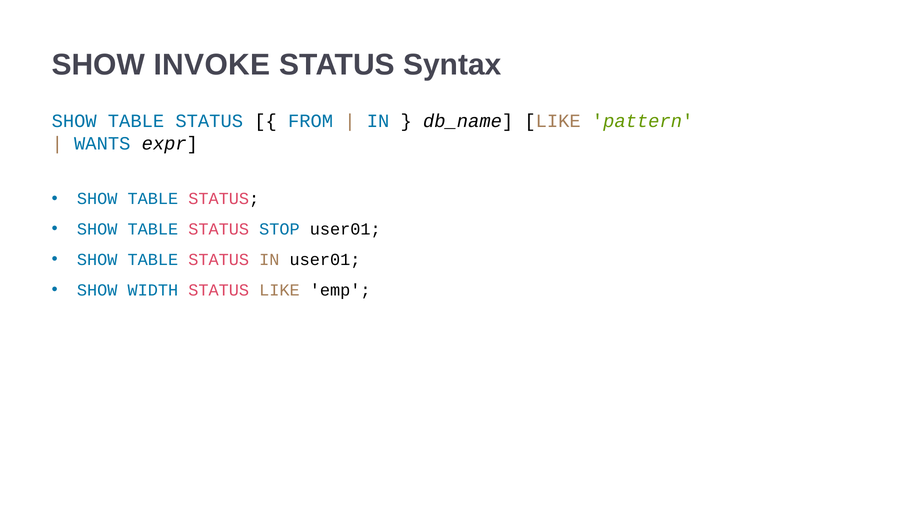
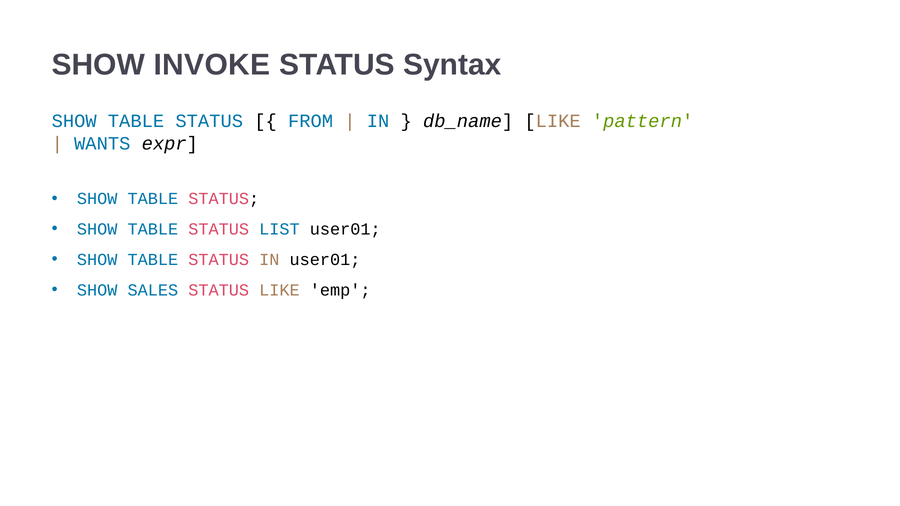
STOP: STOP -> LIST
WIDTH: WIDTH -> SALES
